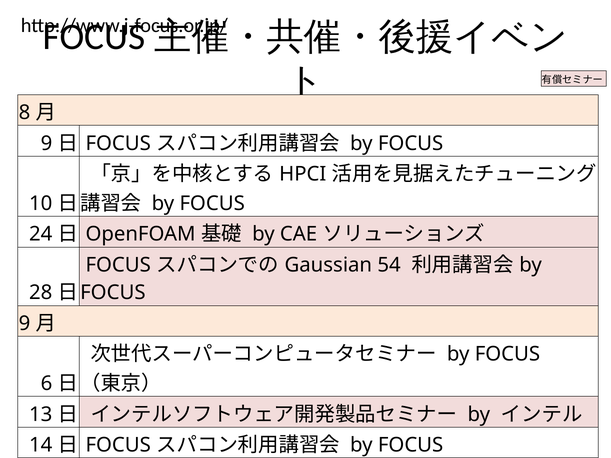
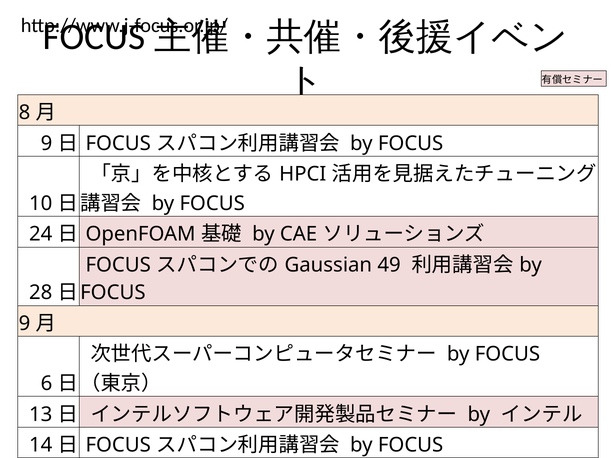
54: 54 -> 49
